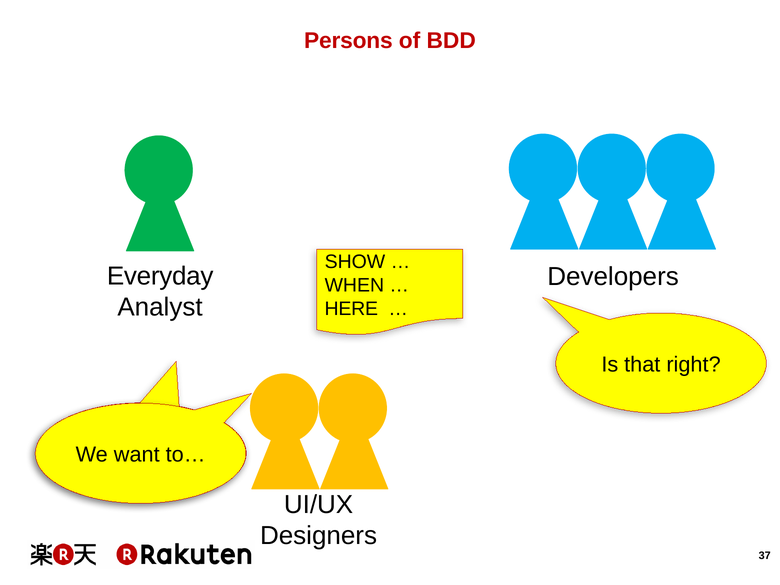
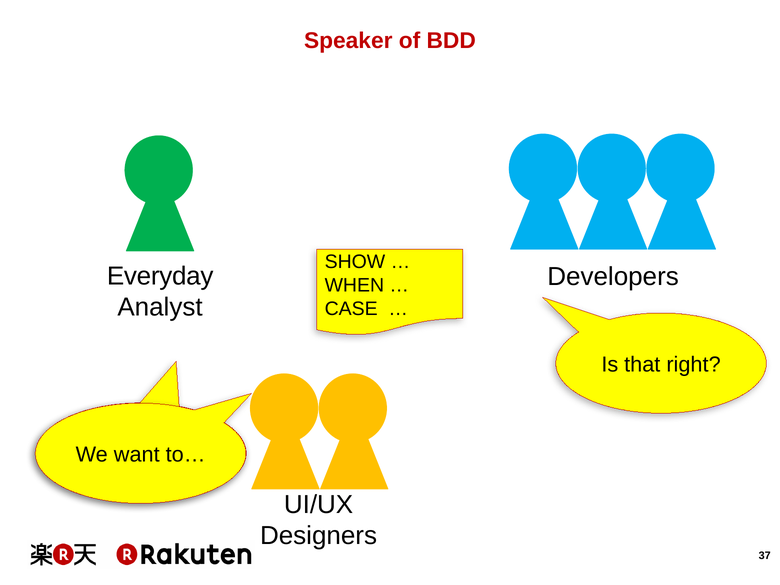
Persons: Persons -> Speaker
HERE: HERE -> CASE
